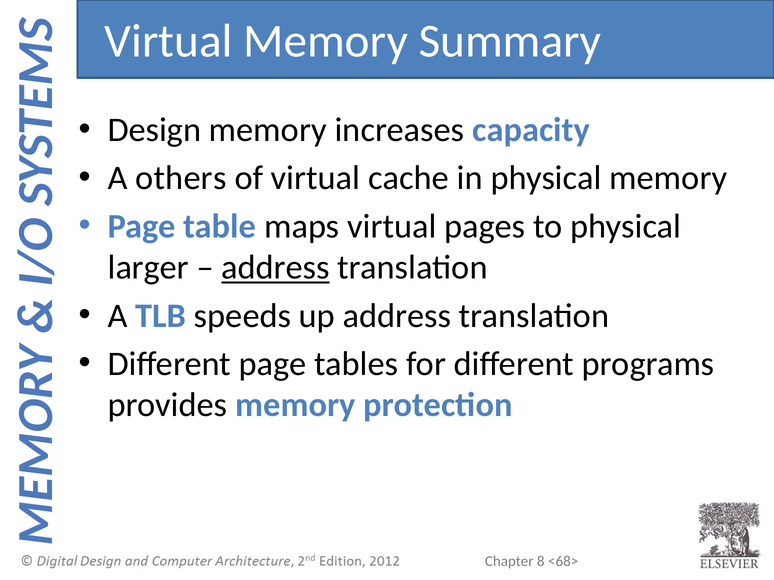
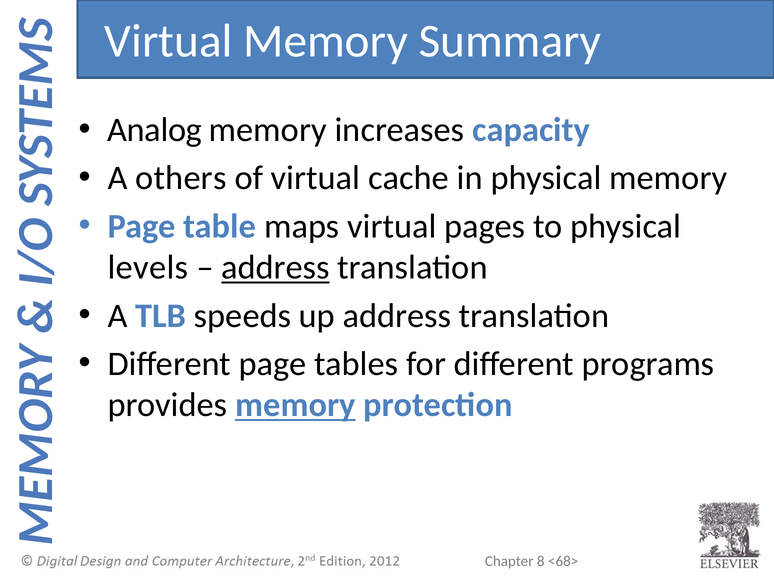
Design: Design -> Analog
larger: larger -> levels
memory at (295, 405) underline: none -> present
